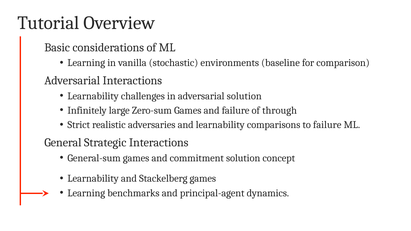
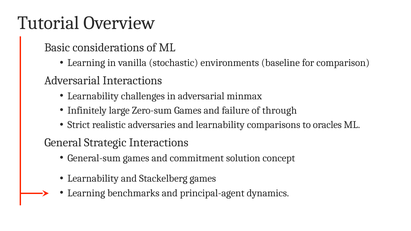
adversarial solution: solution -> minmax
to failure: failure -> oracles
